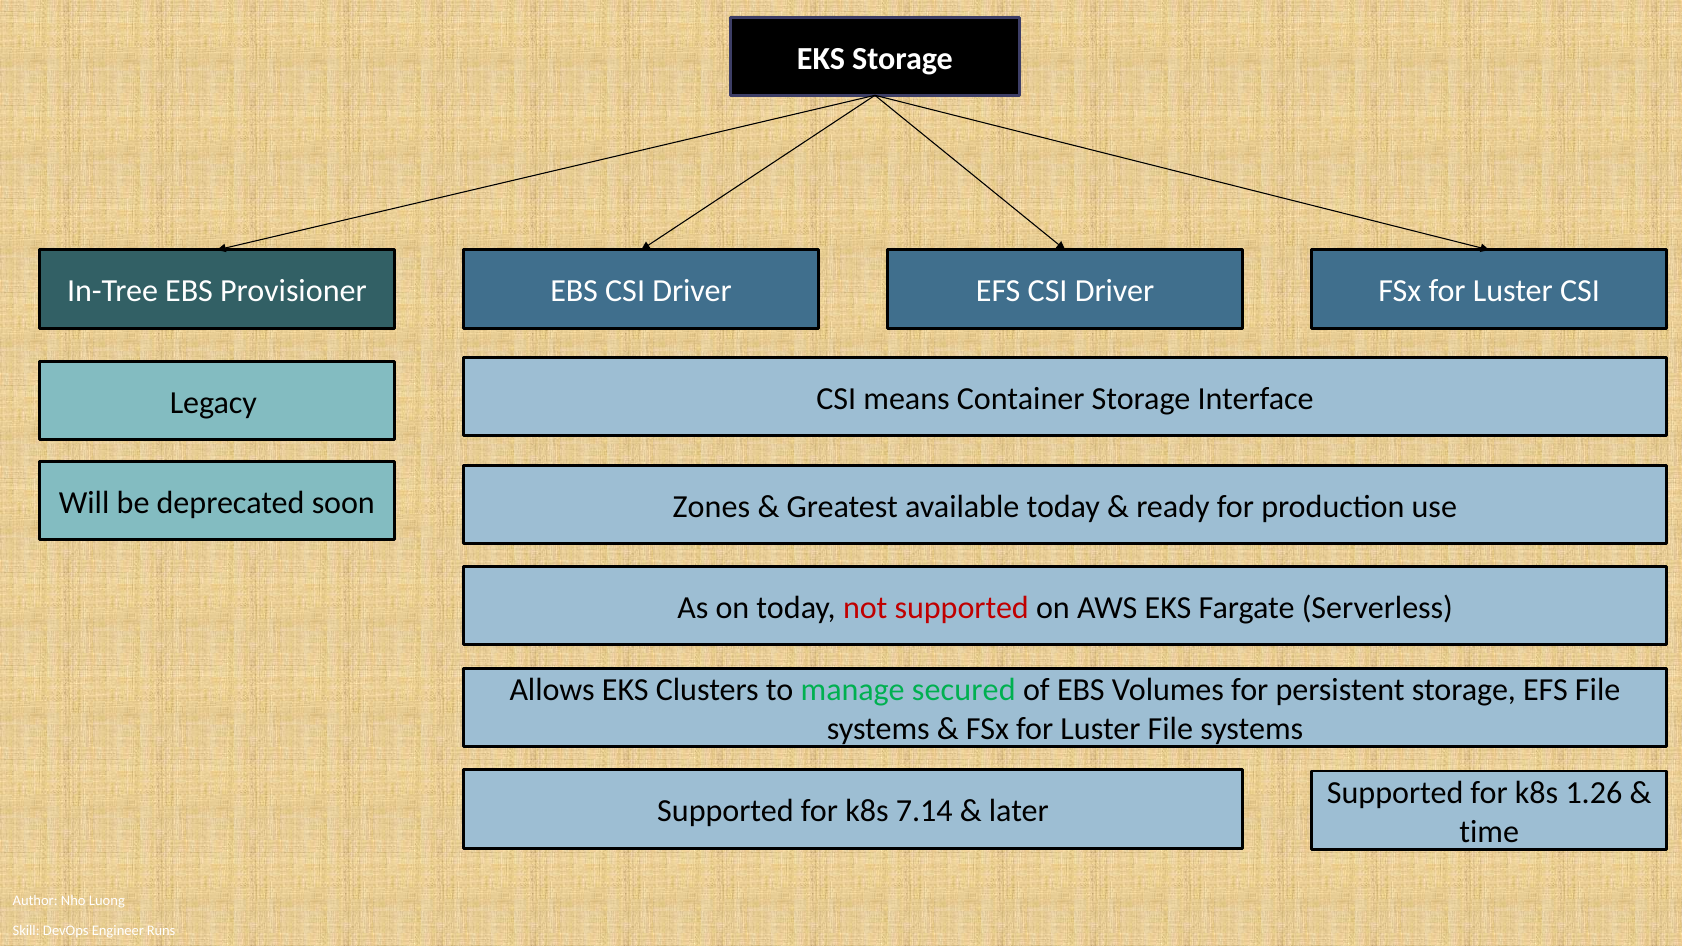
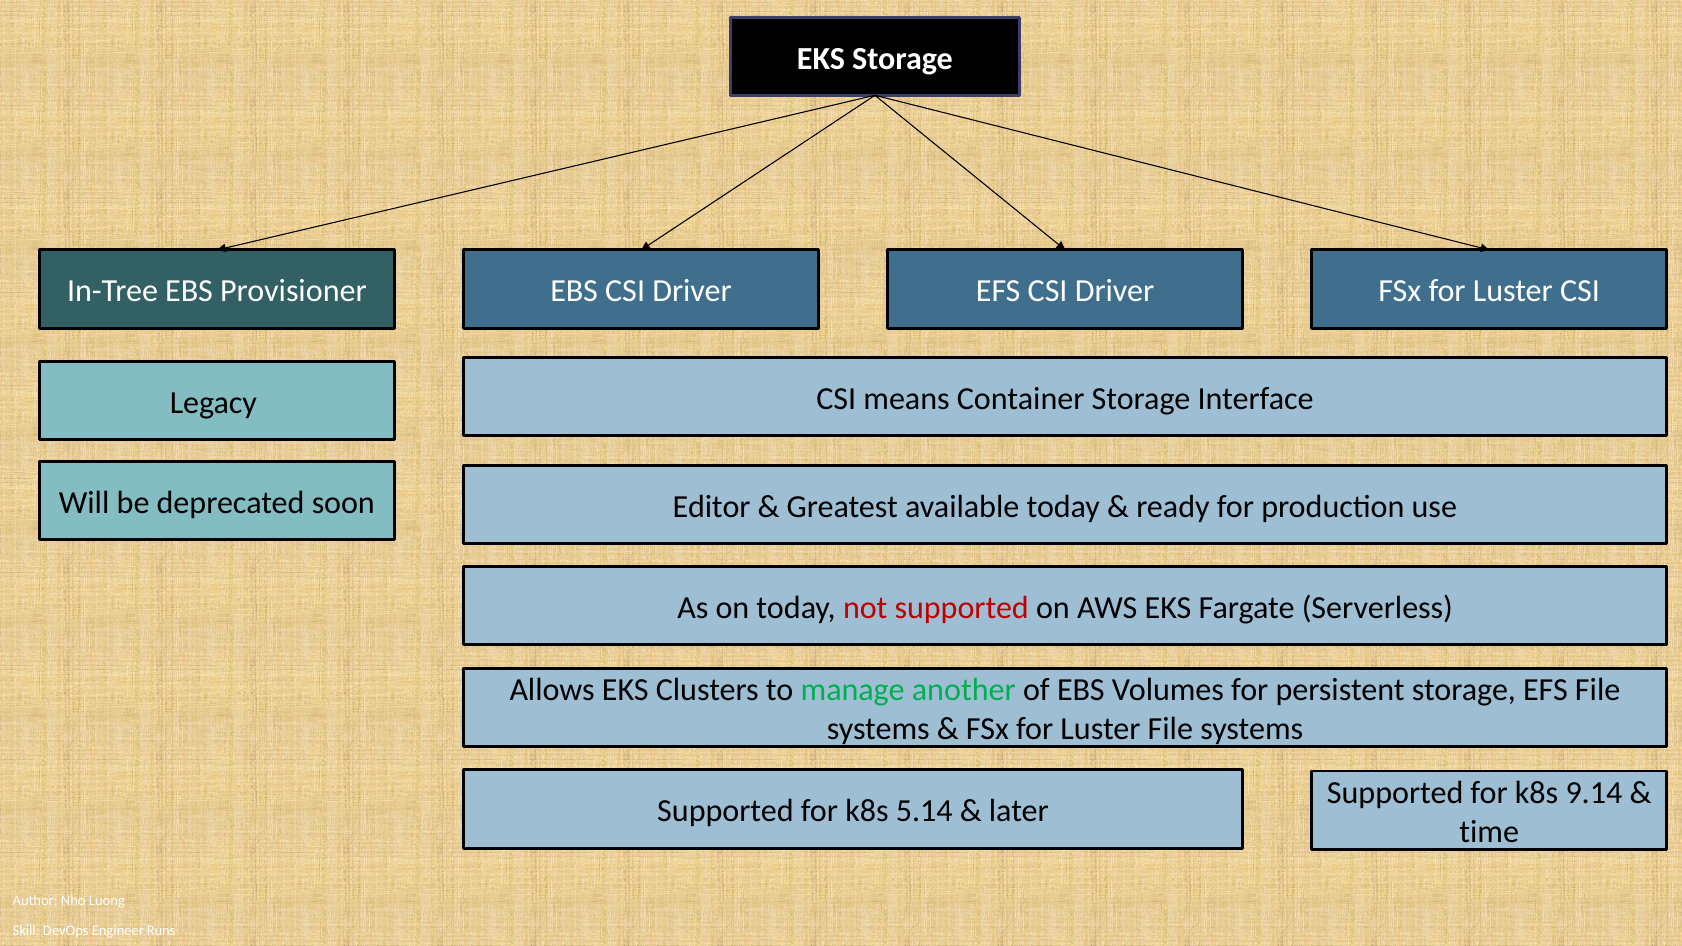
Zones: Zones -> Editor
secured: secured -> another
1.26: 1.26 -> 9.14
7.14: 7.14 -> 5.14
